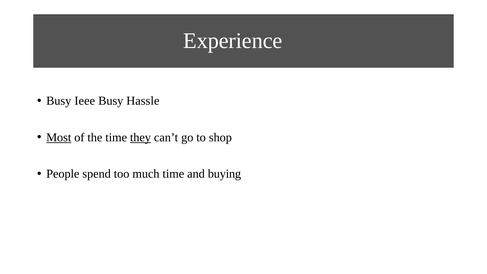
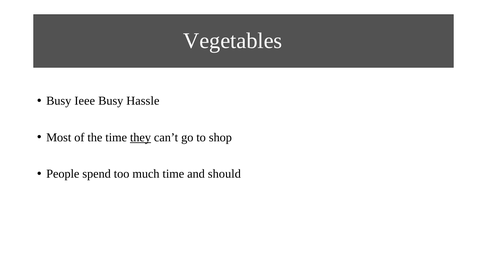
Experience: Experience -> Vegetables
Most underline: present -> none
buying: buying -> should
